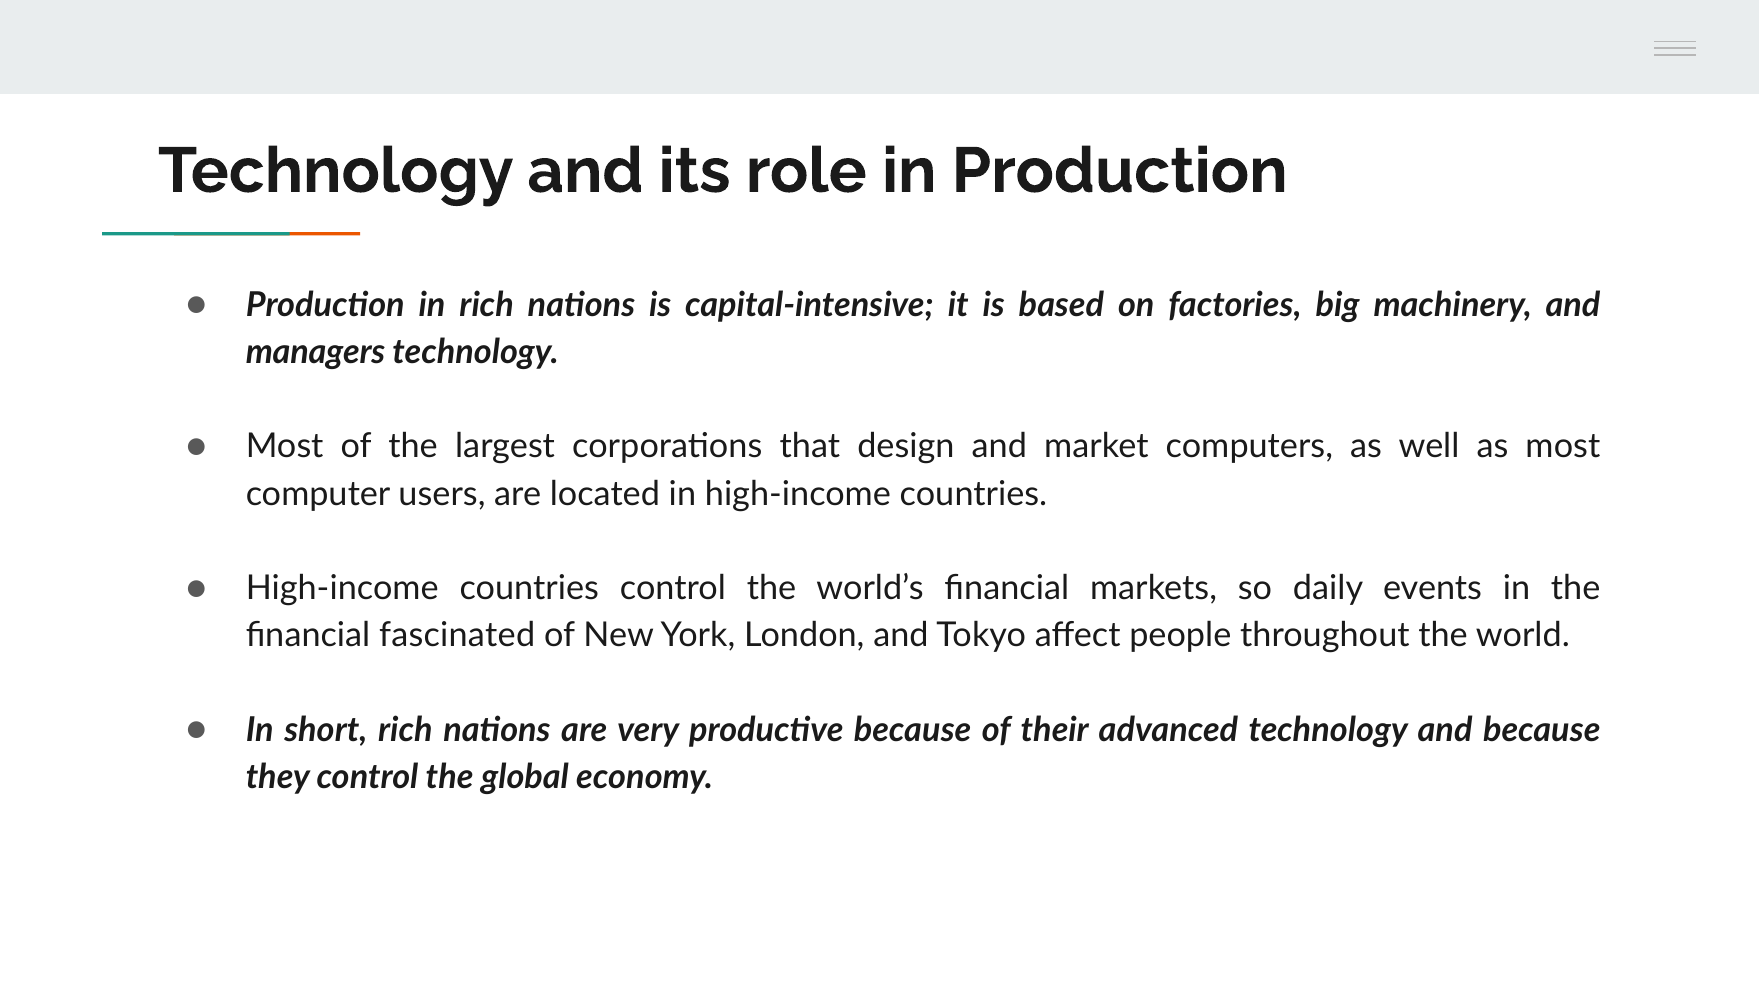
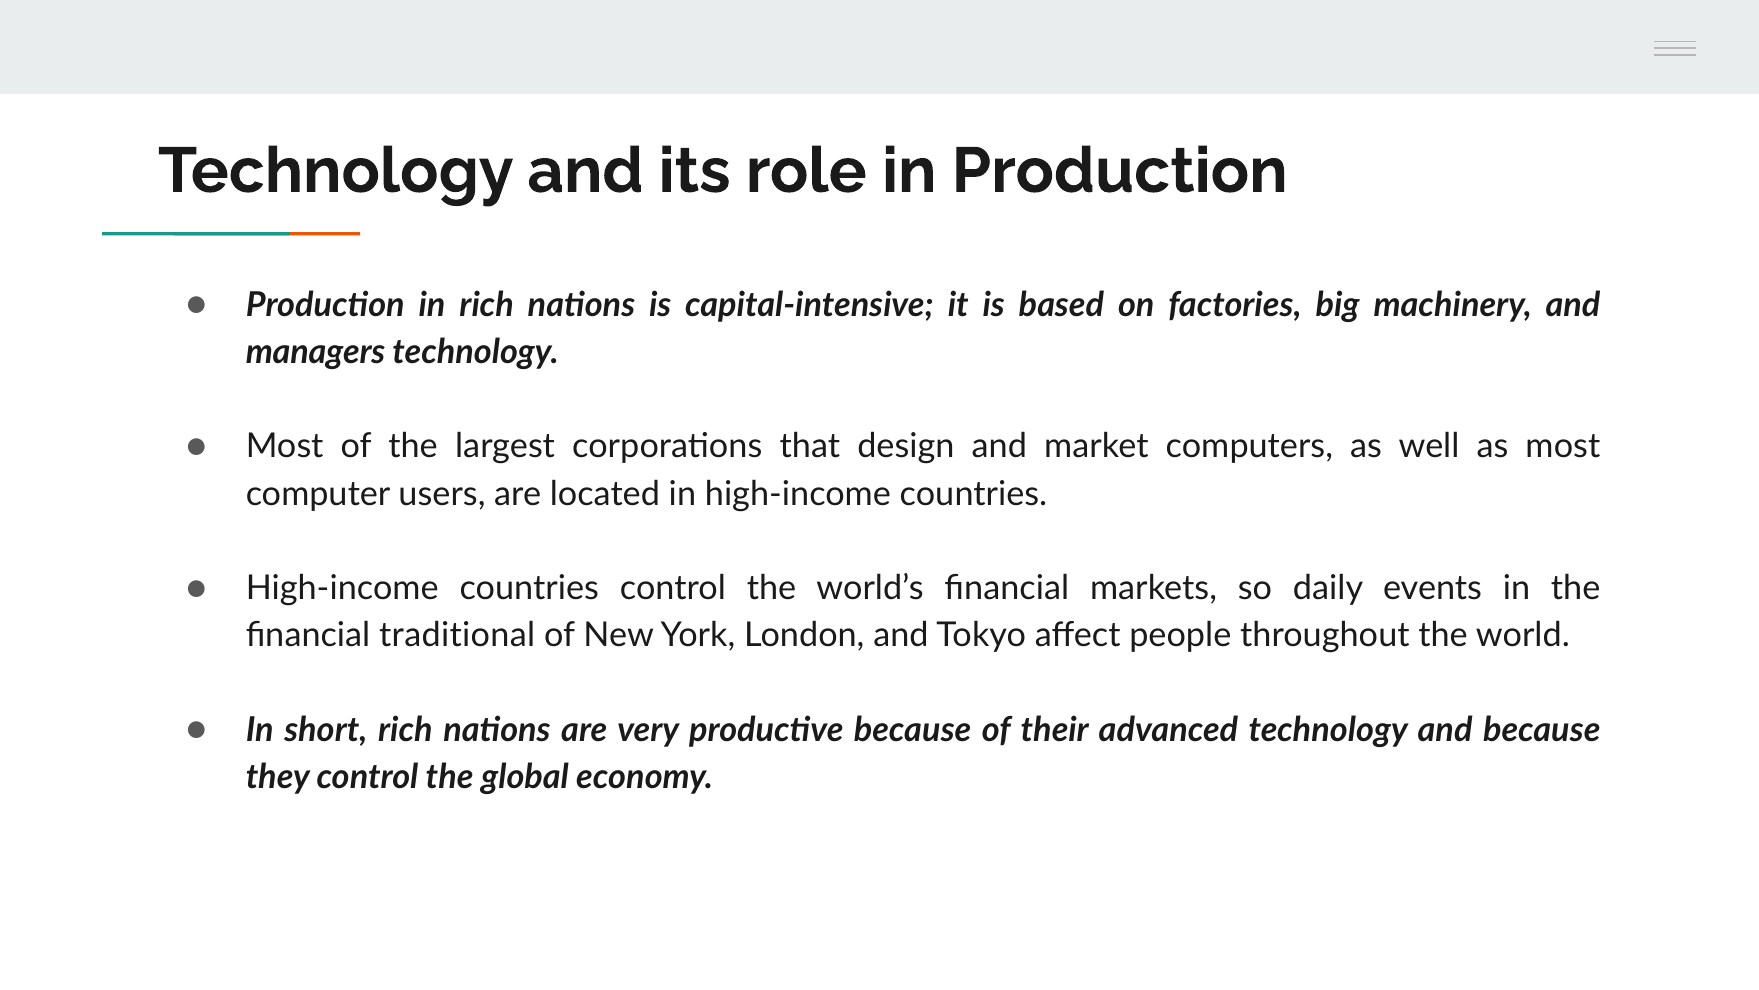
fascinated: fascinated -> traditional
